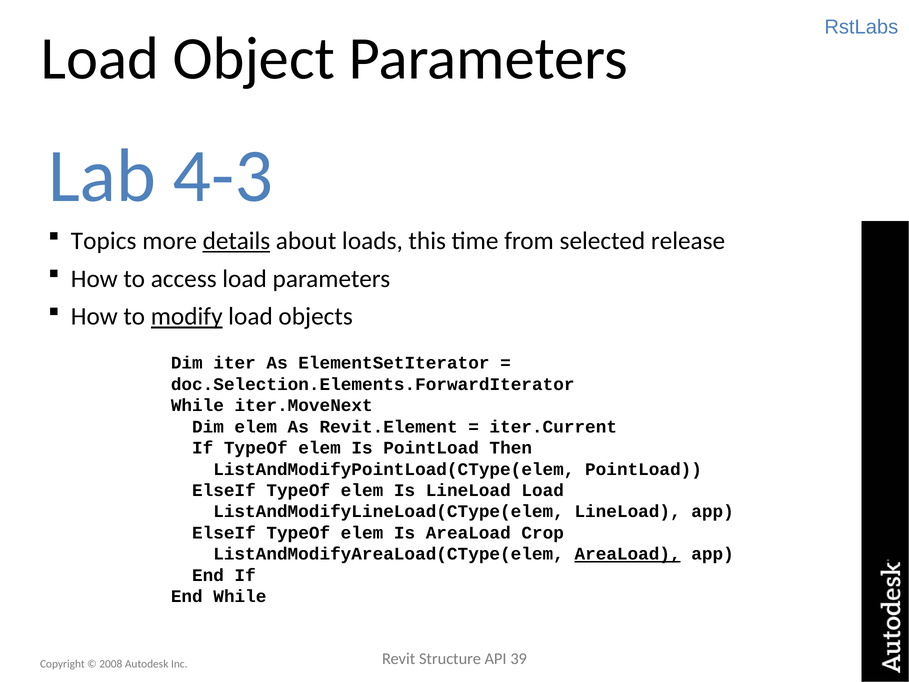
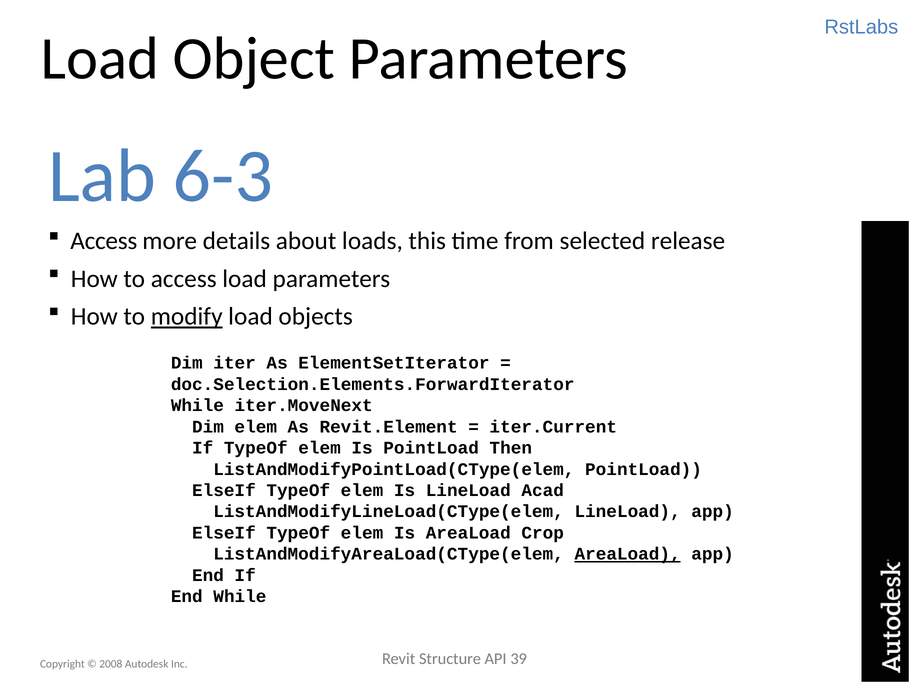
4-3: 4-3 -> 6-3
Topics at (104, 241): Topics -> Access
details underline: present -> none
LineLoad Load: Load -> Acad
